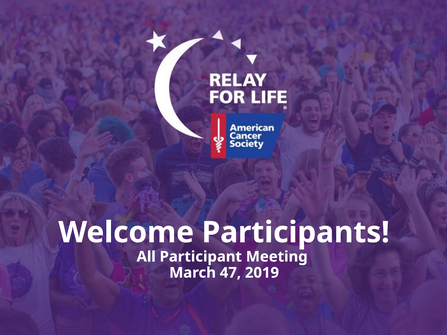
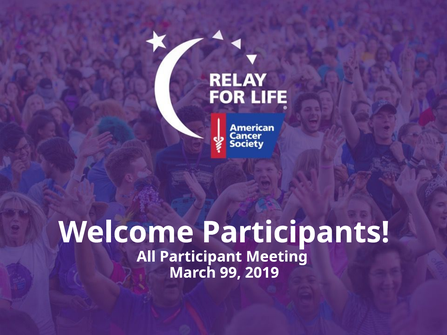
47: 47 -> 99
